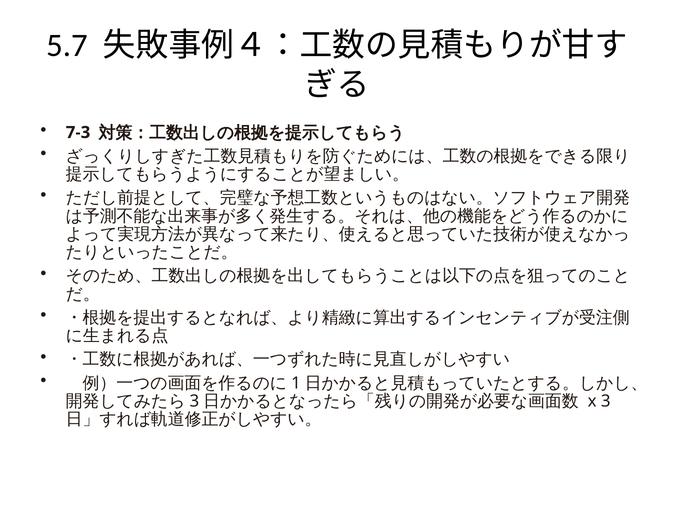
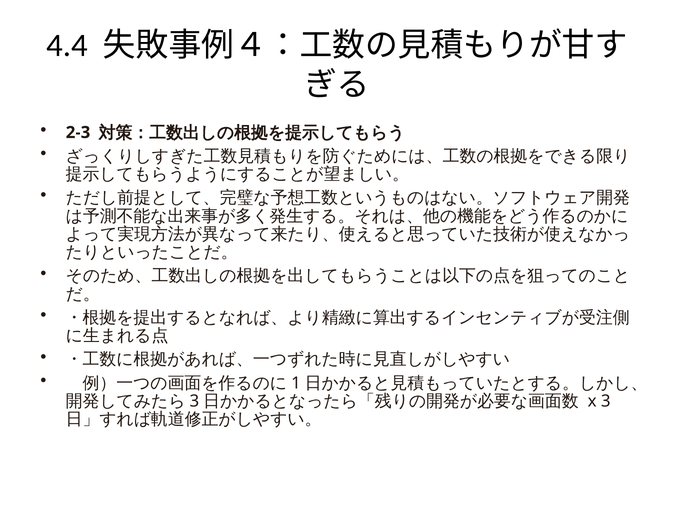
5.7: 5.7 -> 4.4
7-3: 7-3 -> 2-3
